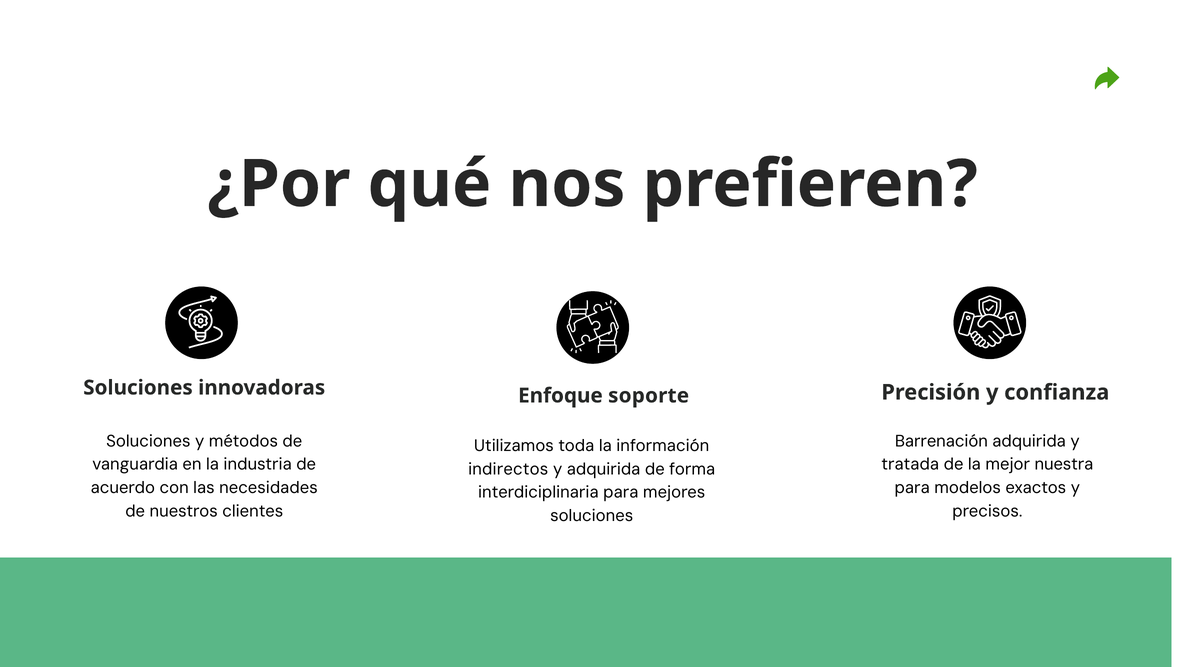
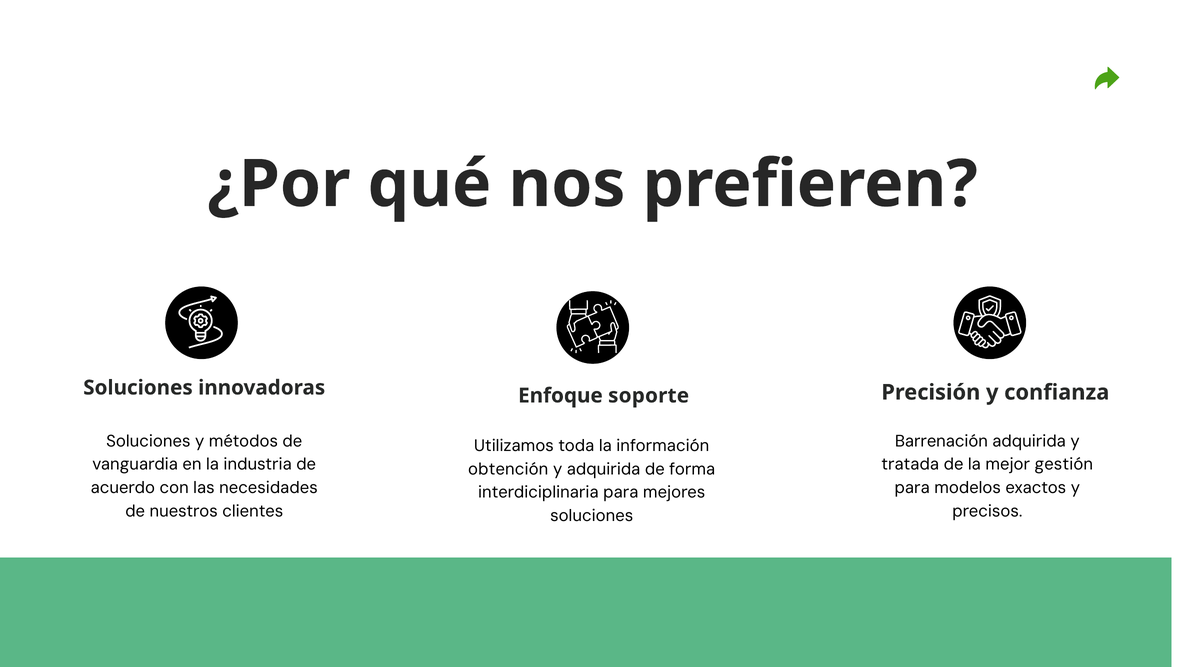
nuestra: nuestra -> gestión
indirectos: indirectos -> obtención
